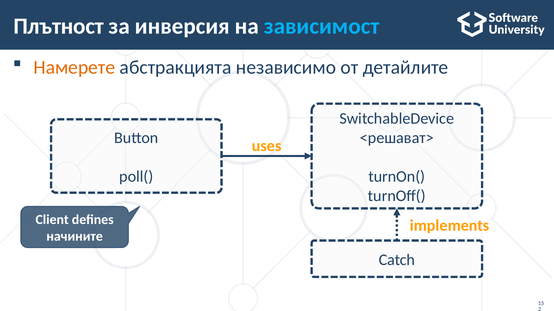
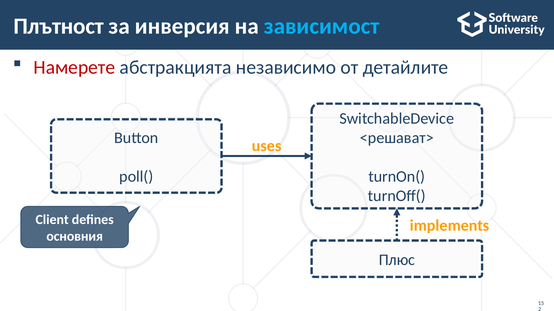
Намерете colour: orange -> red
начините: начините -> основния
Catch: Catch -> Плюс
